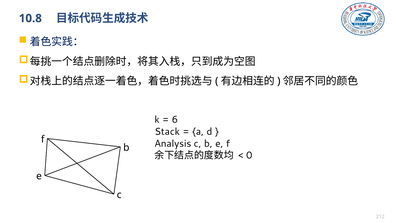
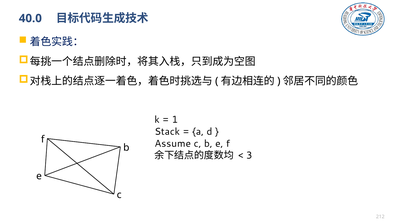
10.8: 10.8 -> 40.0
6: 6 -> 1
Analysis: Analysis -> Assume
0: 0 -> 3
